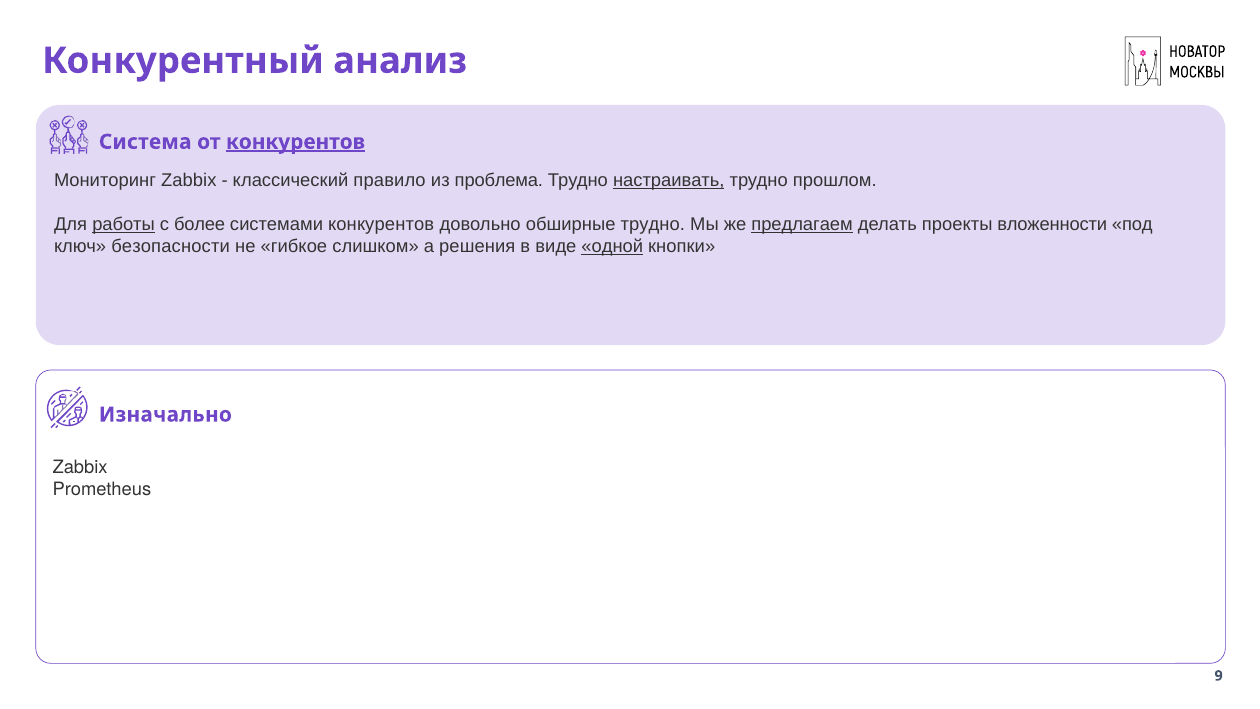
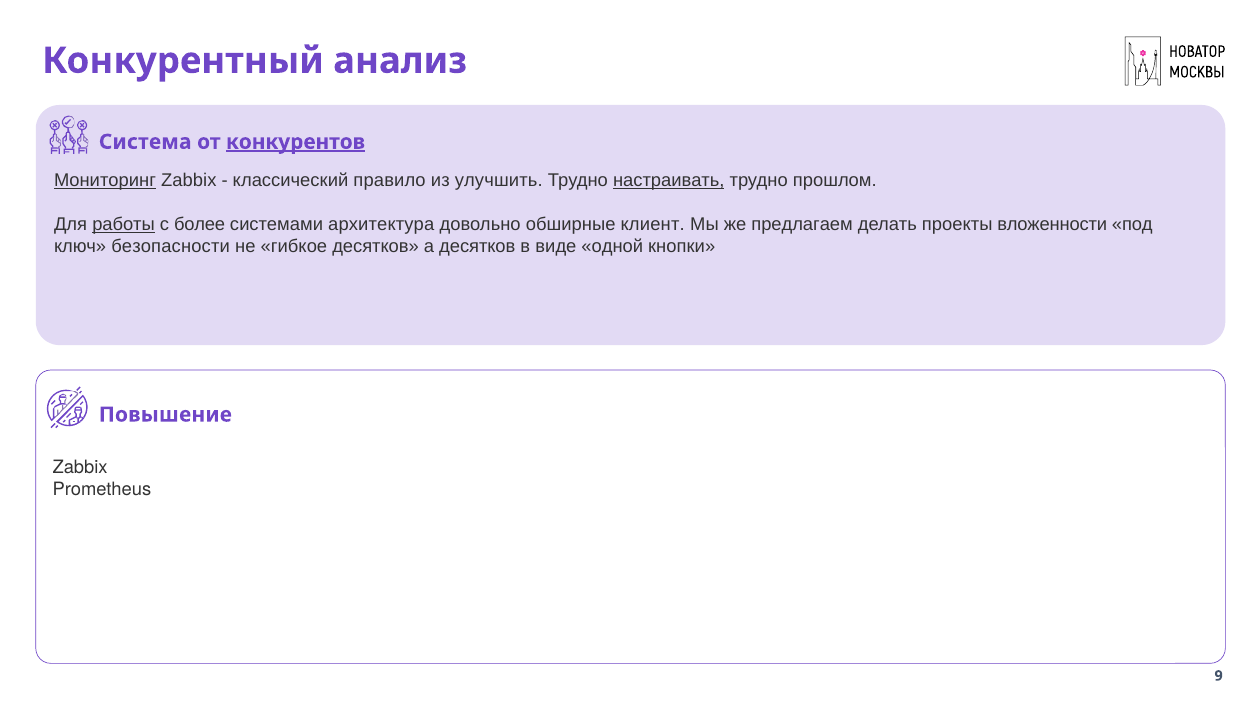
Мониторинг underline: none -> present
проблема: проблема -> улучшить
системами конкурентов: конкурентов -> архитектура
обширные трудно: трудно -> клиент
предлагаем underline: present -> none
гибкое слишком: слишком -> десятков
а решения: решения -> десятков
одной underline: present -> none
Изначально: Изначально -> Повышение
